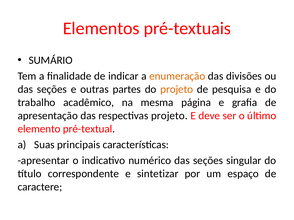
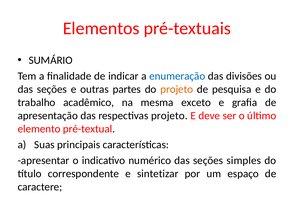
enumeração colour: orange -> blue
página: página -> exceto
singular: singular -> simples
